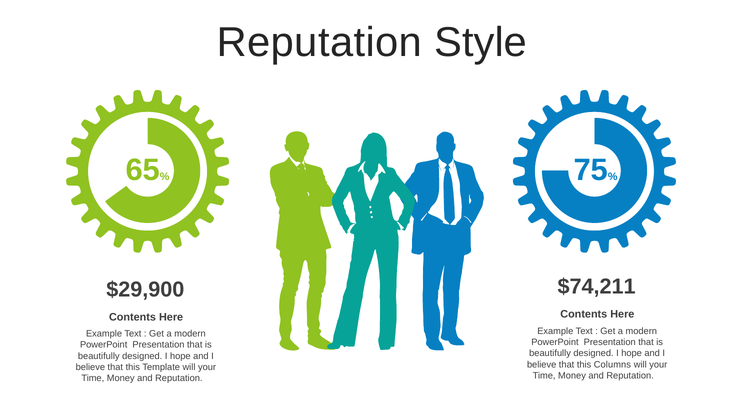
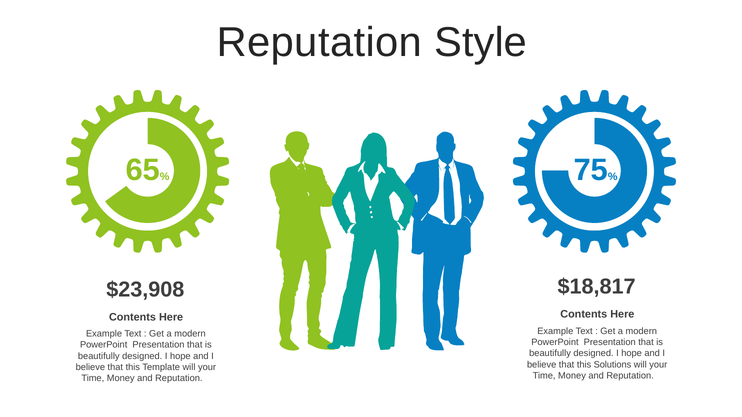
$74,211: $74,211 -> $18,817
$29,900: $29,900 -> $23,908
Columns: Columns -> Solutions
